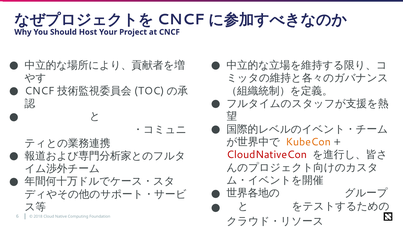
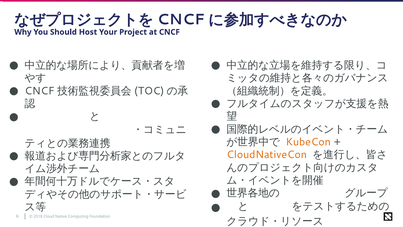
CloudNativeCon colour: red -> orange
